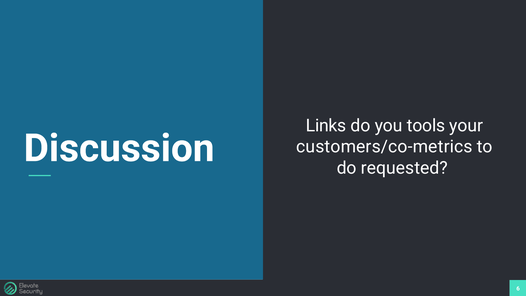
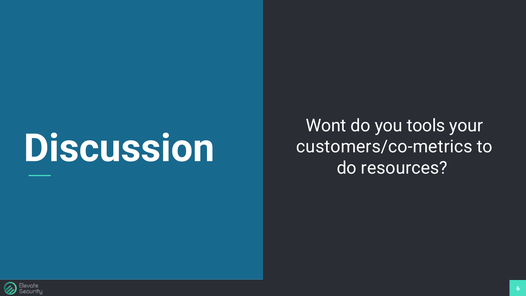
Links: Links -> Wont
requested: requested -> resources
